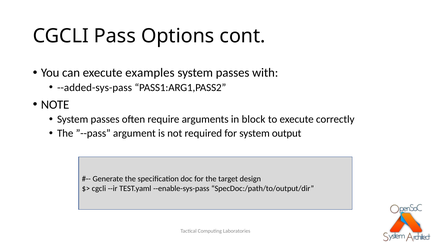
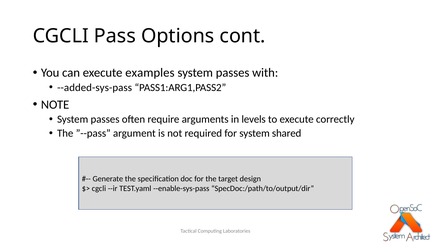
block: block -> levels
output: output -> shared
